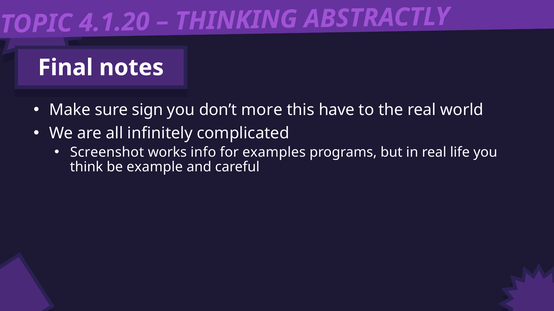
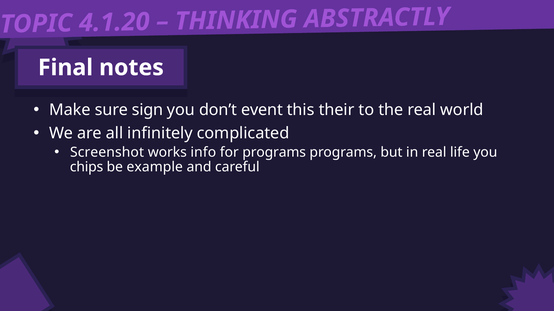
more: more -> event
have: have -> their
for examples: examples -> programs
think: think -> chips
